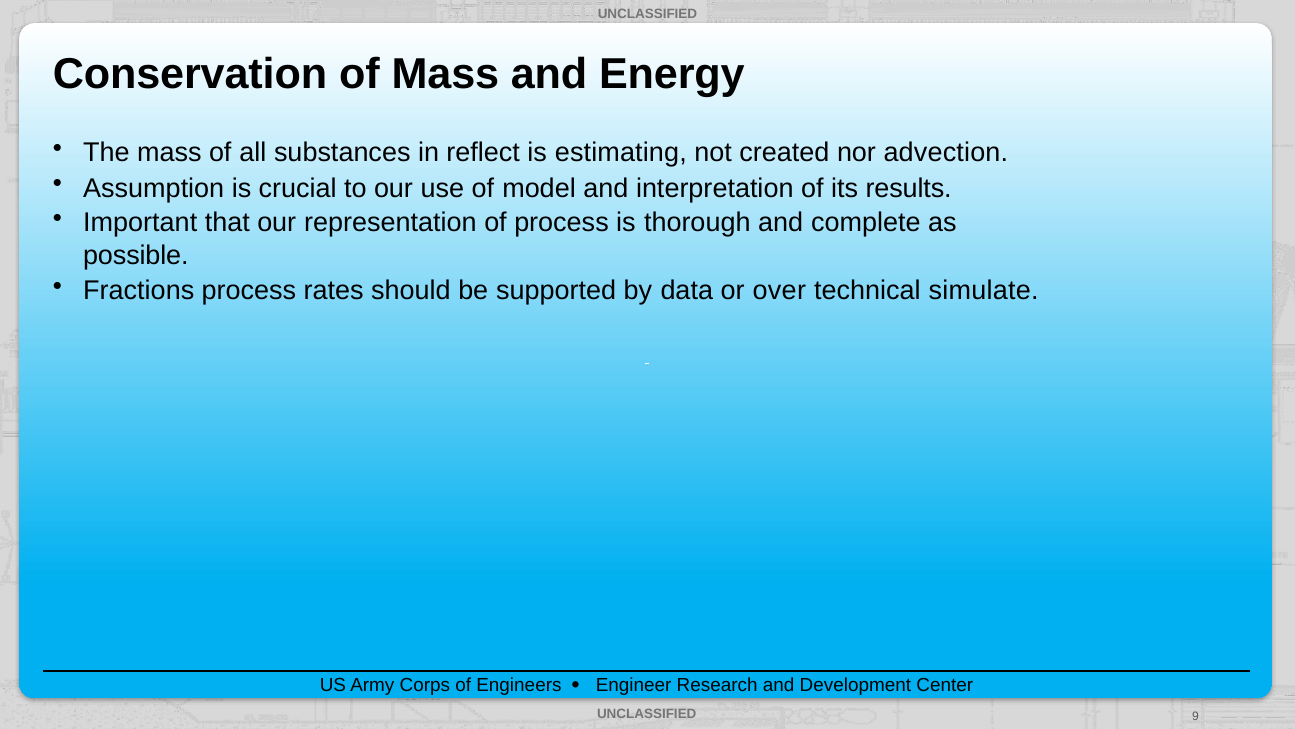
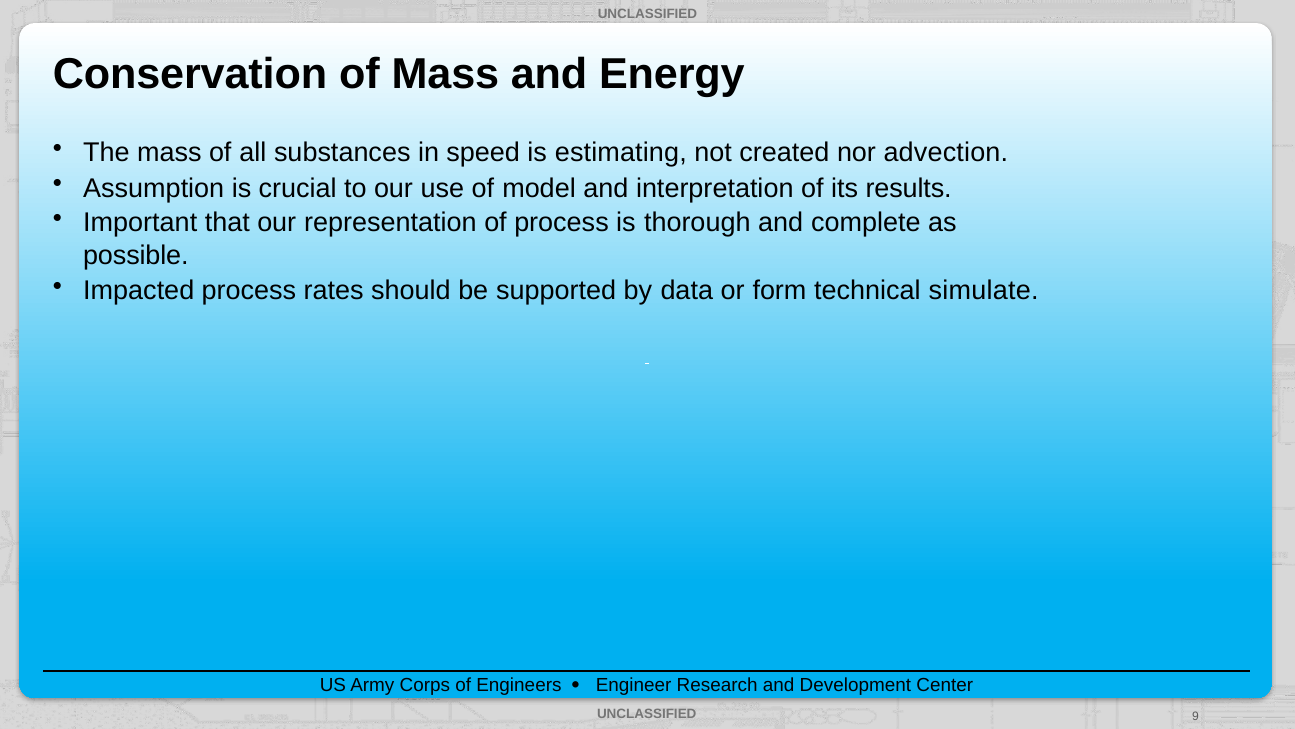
reflect: reflect -> speed
Fractions: Fractions -> Impacted
over: over -> form
